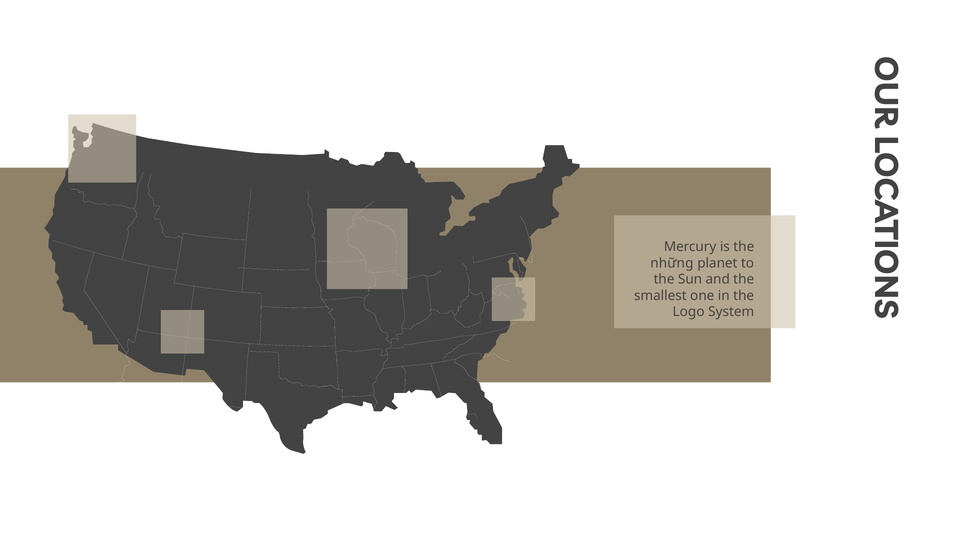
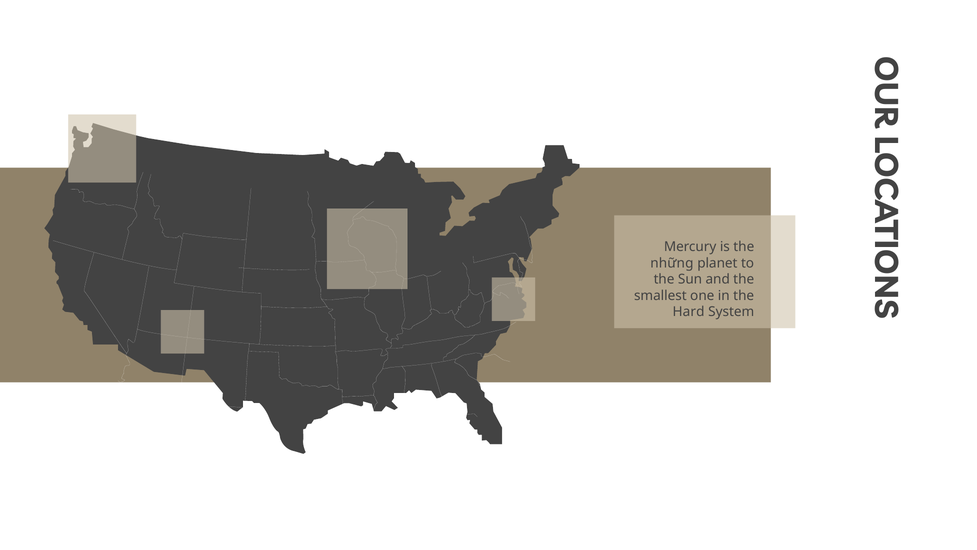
Logo: Logo -> Hard
